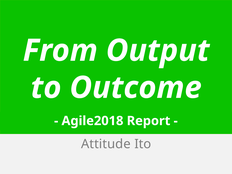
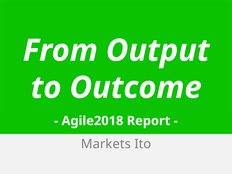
Attitude: Attitude -> Markets
